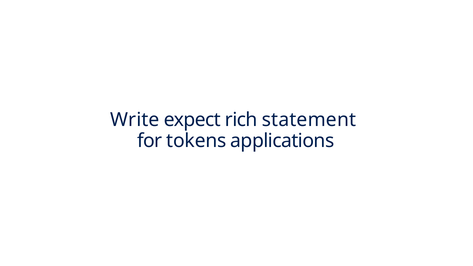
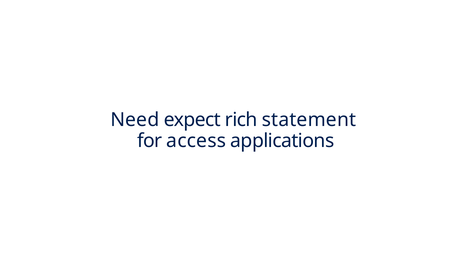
Write: Write -> Need
tokens: tokens -> access
